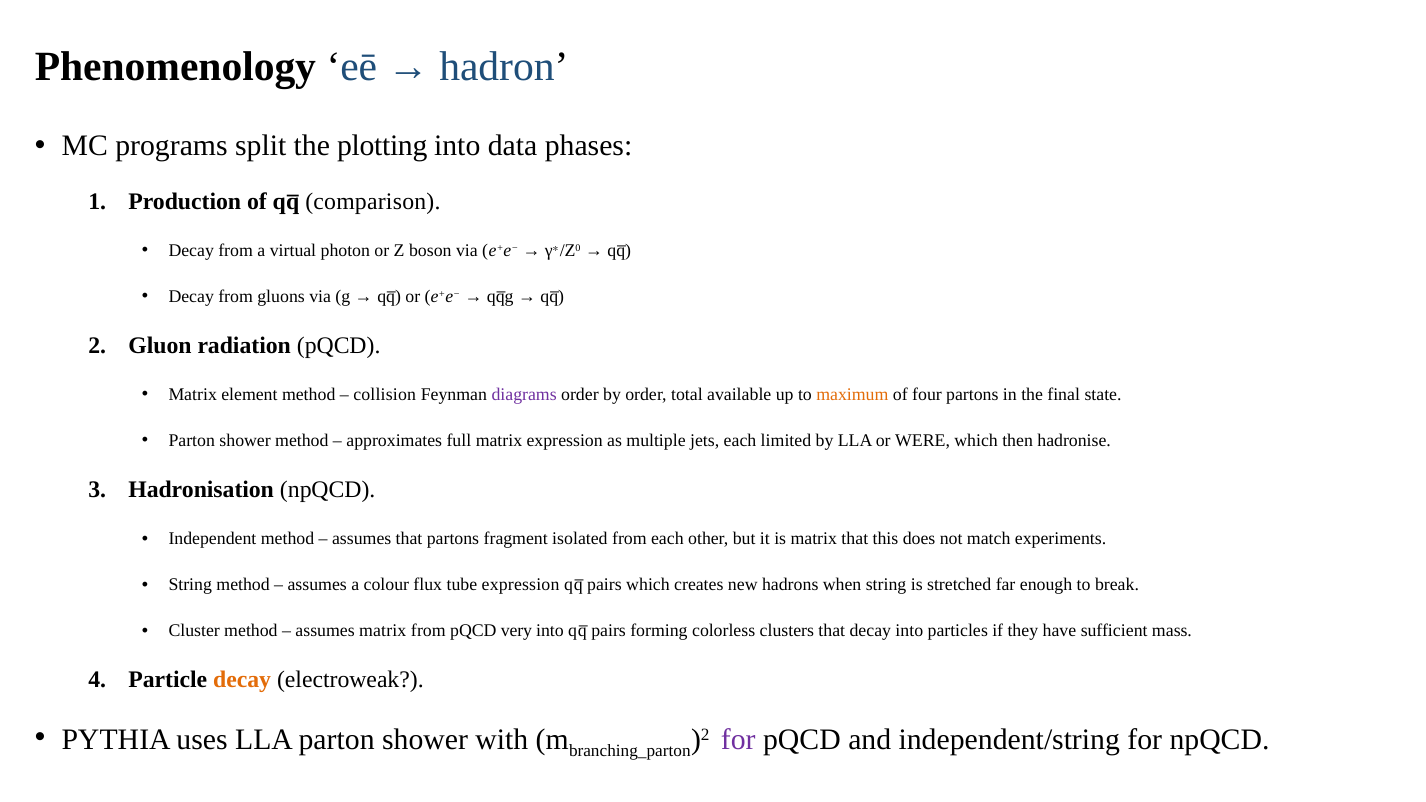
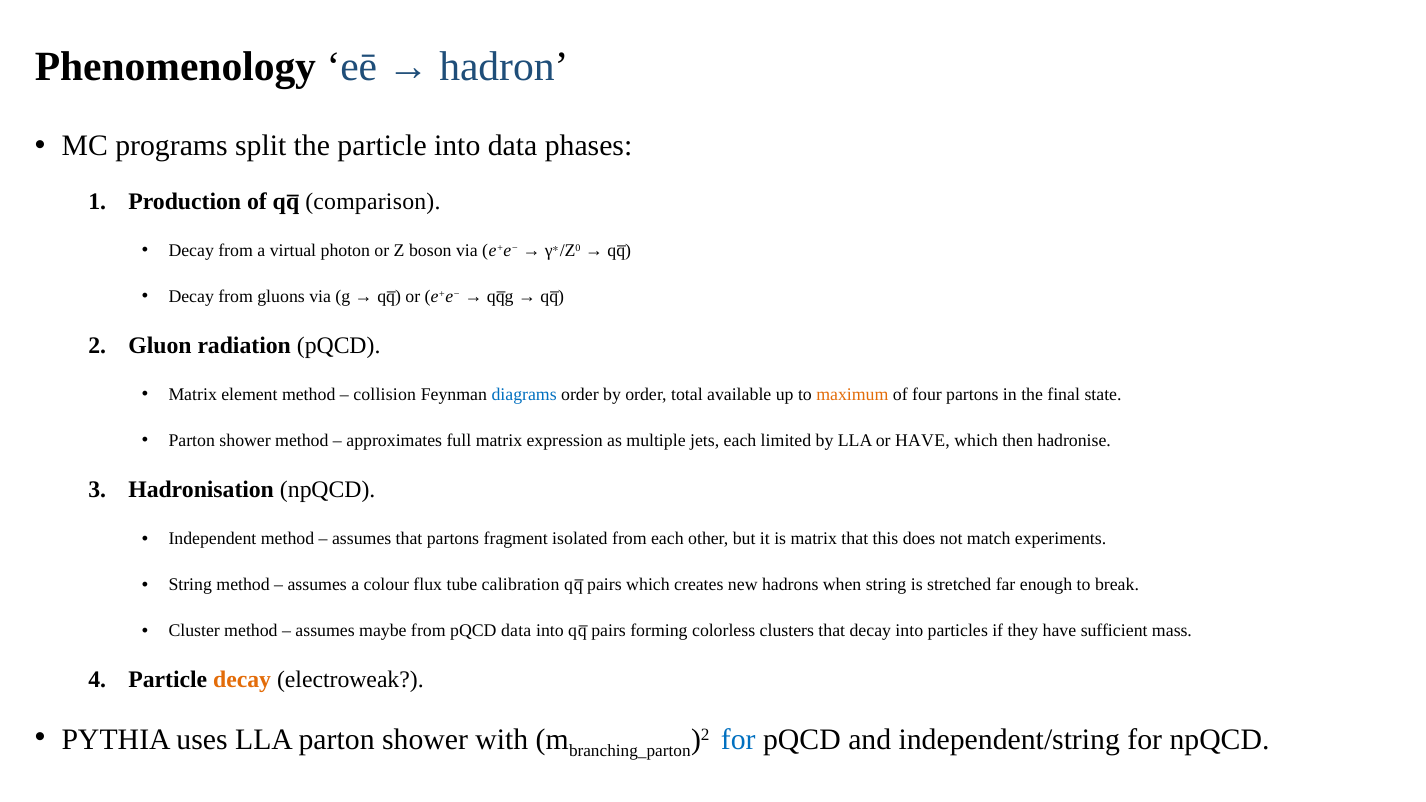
the plotting: plotting -> particle
diagrams colour: purple -> blue
or WERE: WERE -> HAVE
tube expression: expression -> calibration
assumes matrix: matrix -> maybe
pQCD very: very -> data
for at (738, 739) colour: purple -> blue
